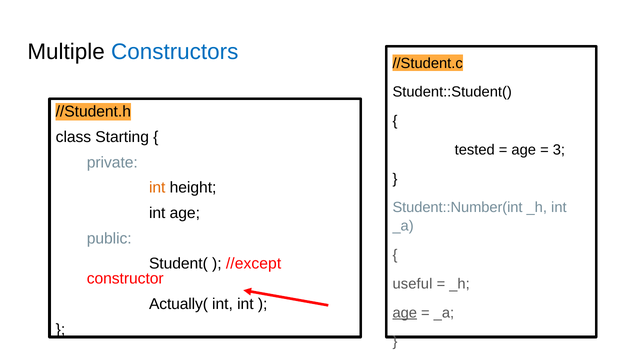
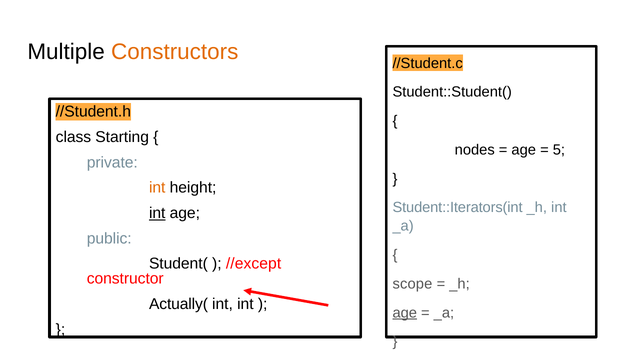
Constructors colour: blue -> orange
tested: tested -> nodes
3: 3 -> 5
Student::Number(int: Student::Number(int -> Student::Iterators(int
int at (157, 213) underline: none -> present
useful: useful -> scope
